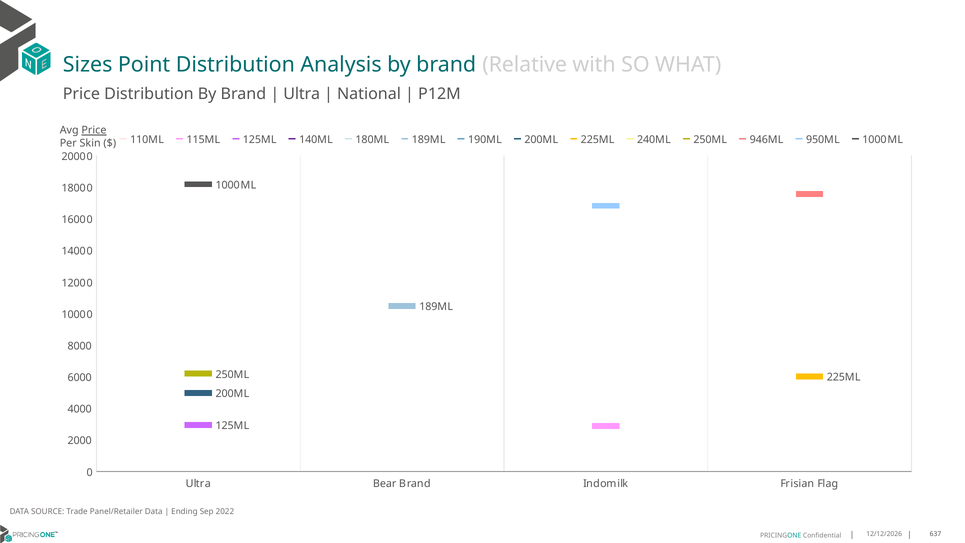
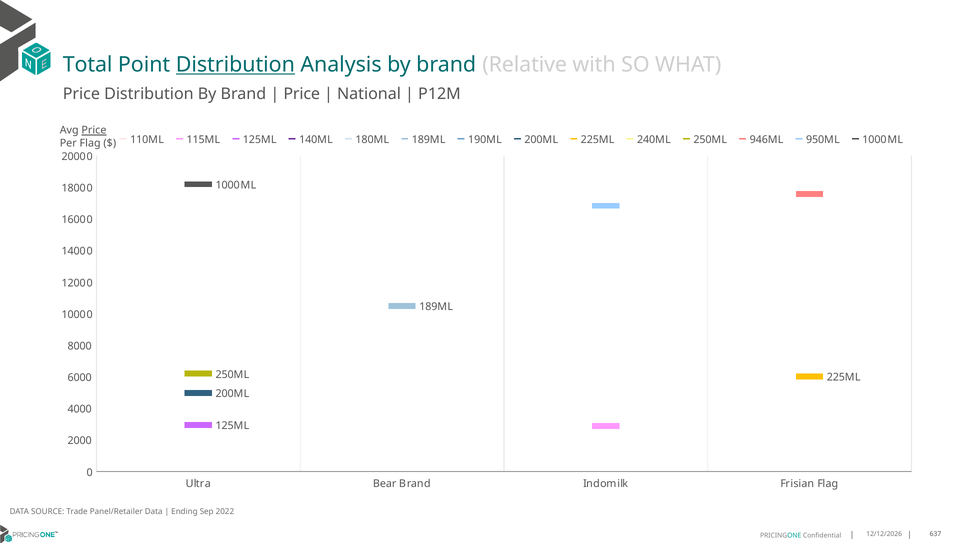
Sizes: Sizes -> Total
Distribution at (235, 65) underline: none -> present
Ultra at (302, 94): Ultra -> Price
Per Skin: Skin -> Flag
